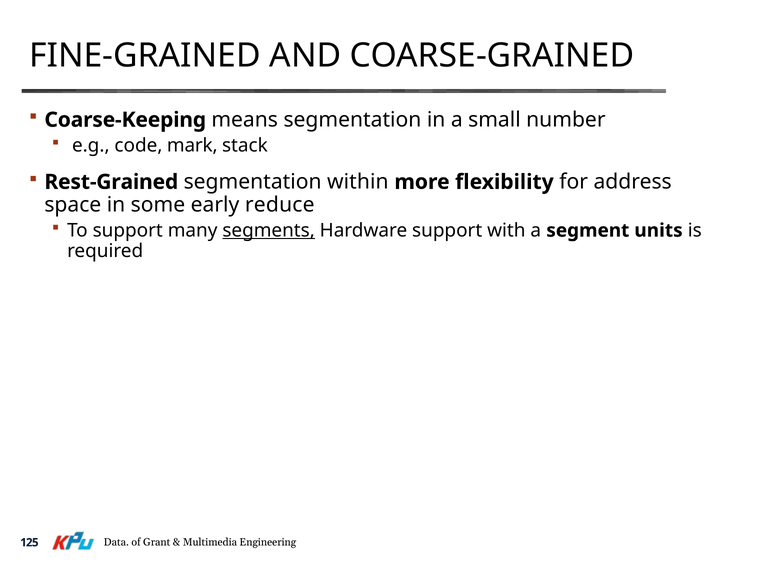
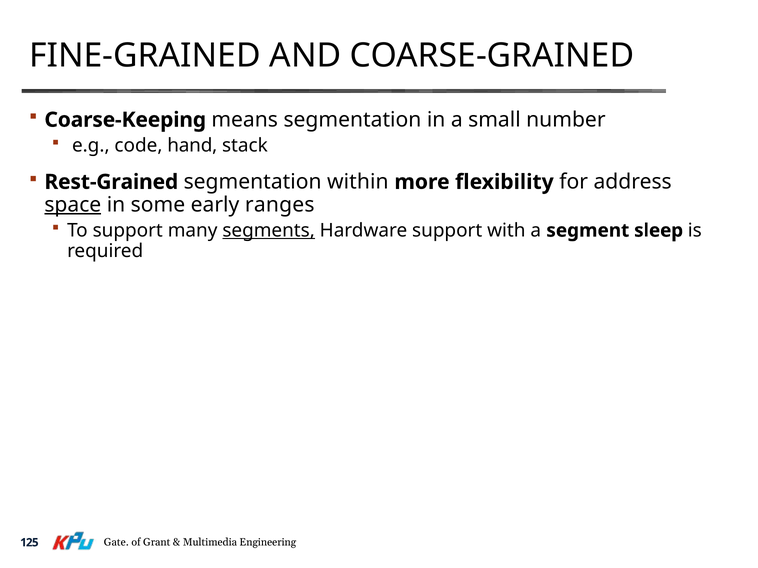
mark: mark -> hand
space underline: none -> present
reduce: reduce -> ranges
units: units -> sleep
Data: Data -> Gate
